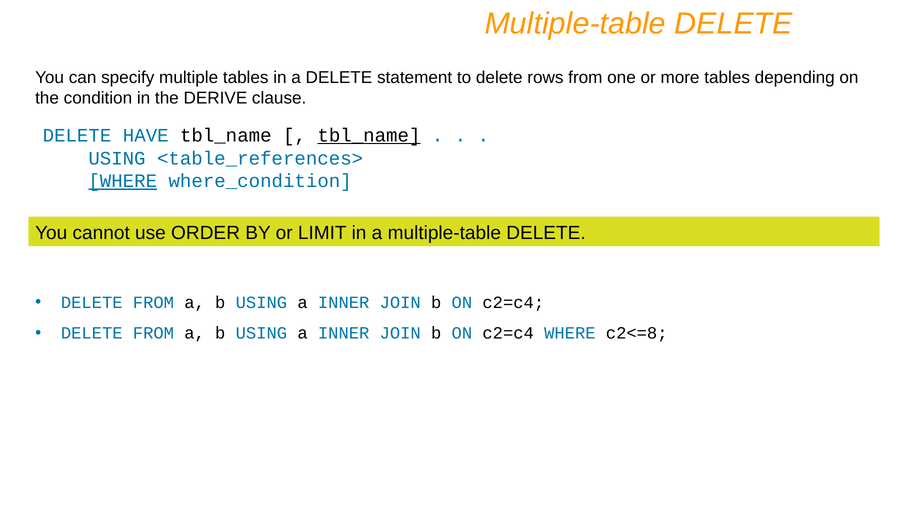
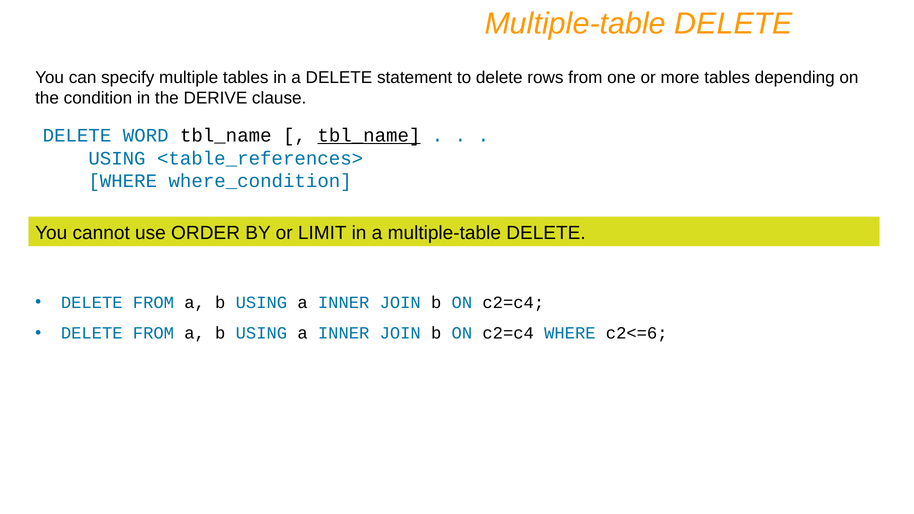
HAVE: HAVE -> WORD
WHERE at (123, 181) underline: present -> none
c2<=8: c2<=8 -> c2<=6
